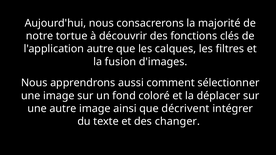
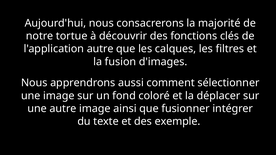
décrivent: décrivent -> fusionner
changer: changer -> exemple
